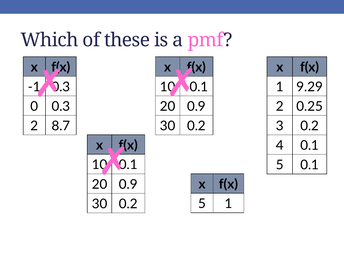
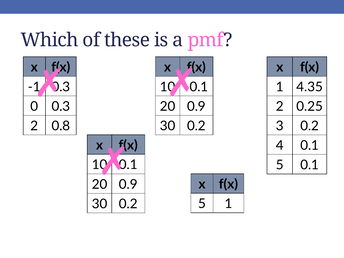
9.29: 9.29 -> 4.35
8.7: 8.7 -> 0.8
